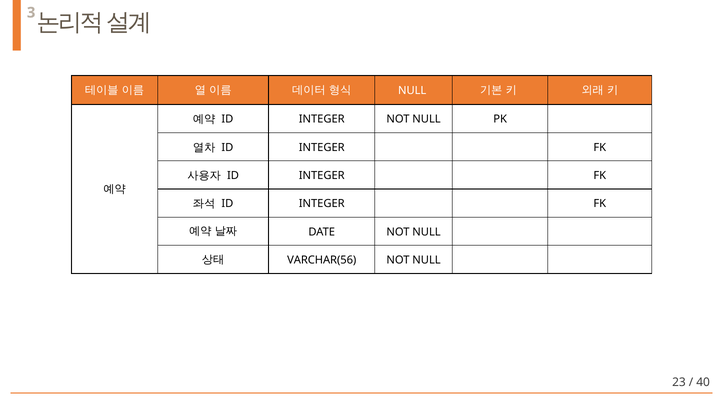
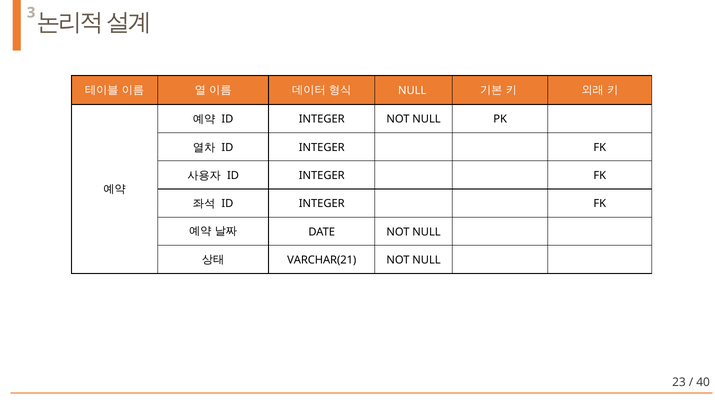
VARCHAR(56: VARCHAR(56 -> VARCHAR(21
